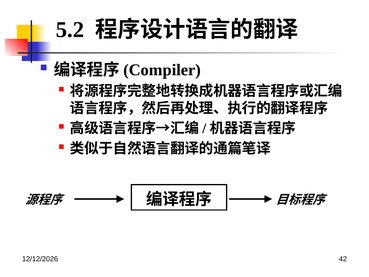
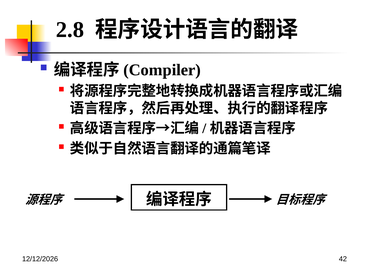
5.2: 5.2 -> 2.8
